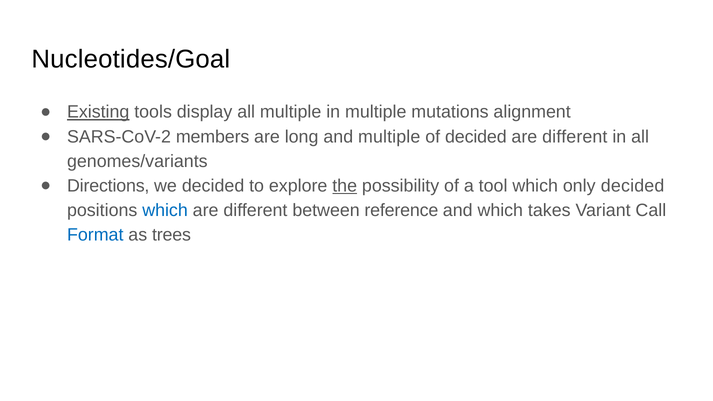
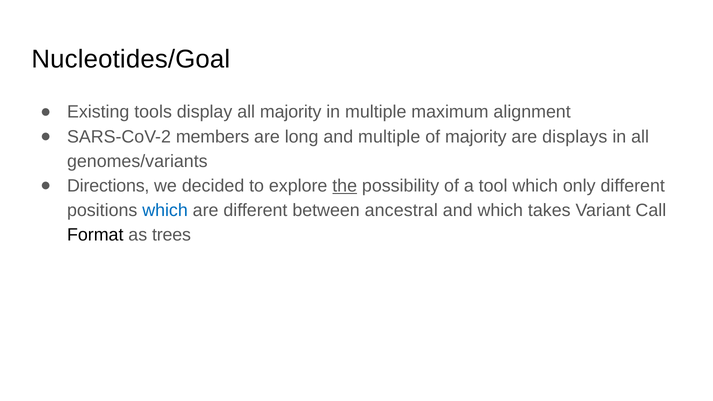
Existing underline: present -> none
all multiple: multiple -> majority
mutations: mutations -> maximum
of decided: decided -> majority
different at (575, 137): different -> displays
only decided: decided -> different
reference: reference -> ancestral
Format colour: blue -> black
